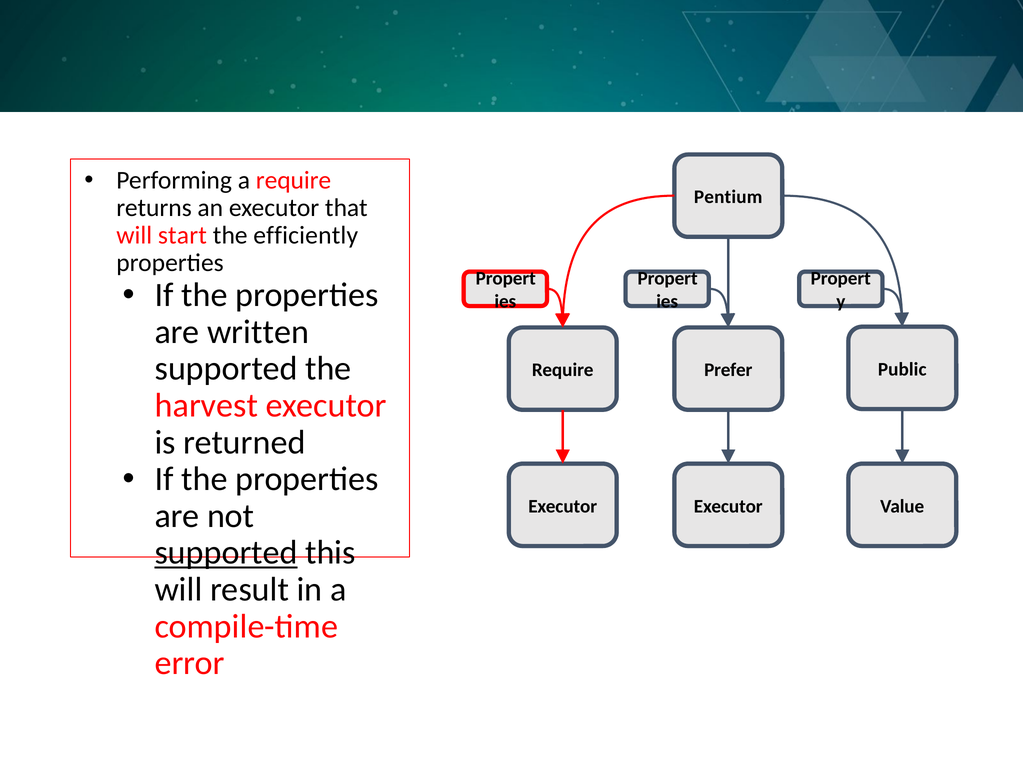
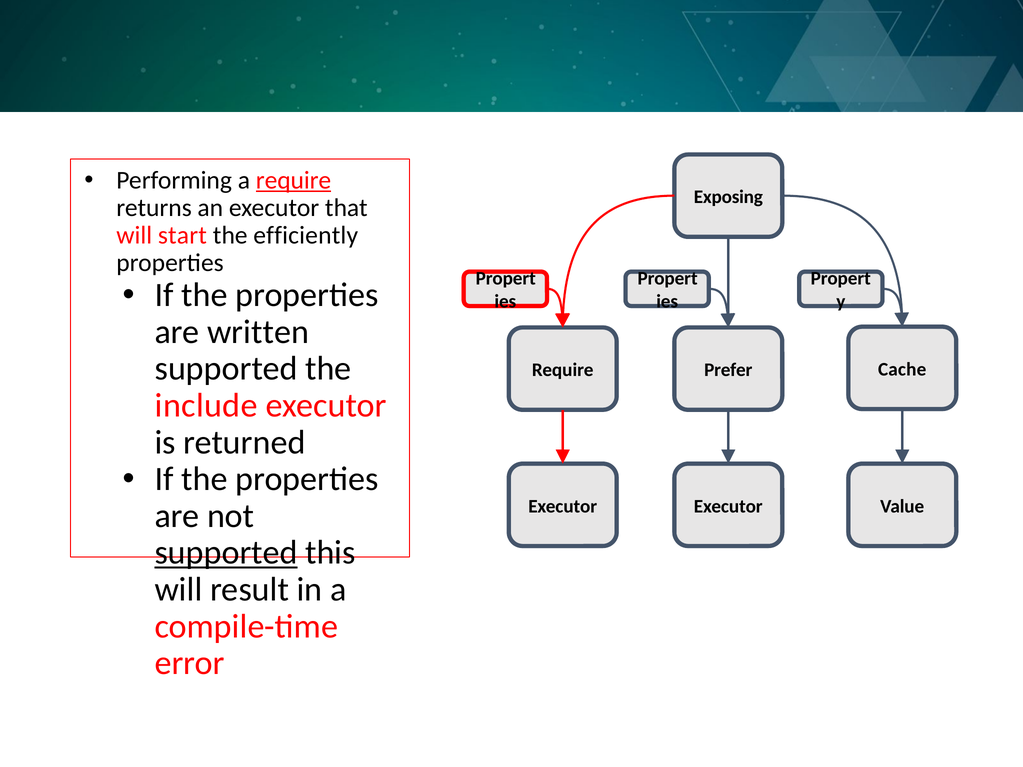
require at (294, 180) underline: none -> present
Pentium: Pentium -> Exposing
Public: Public -> Cache
harvest: harvest -> include
